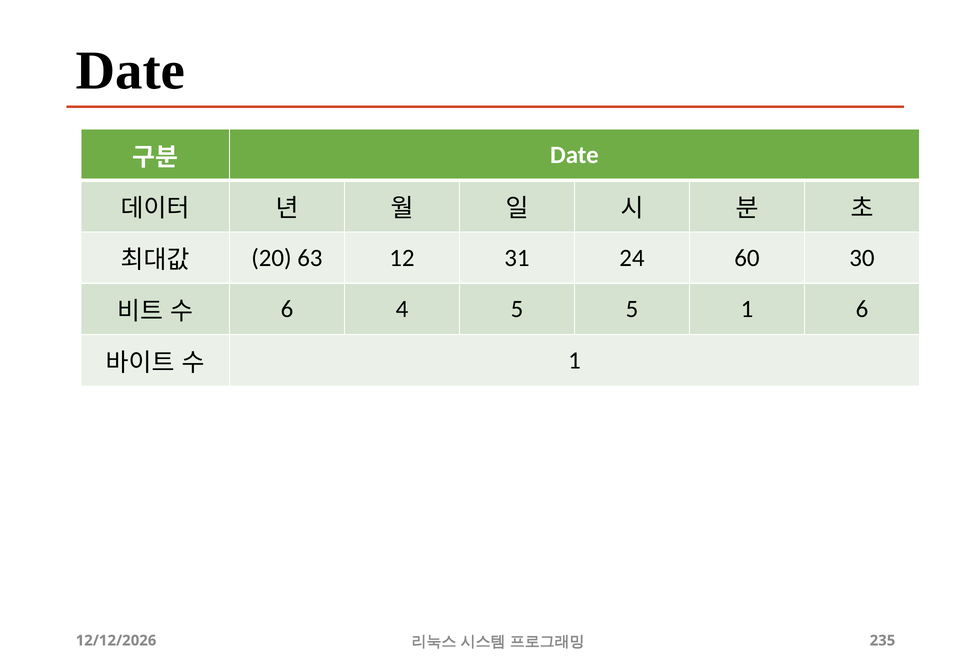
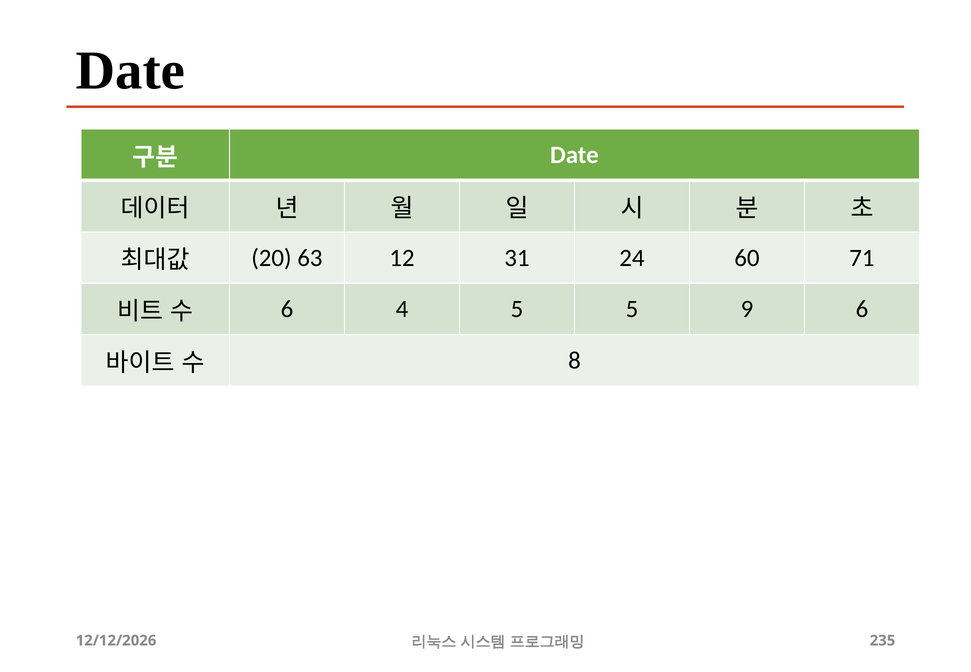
30: 30 -> 71
5 1: 1 -> 9
1 at (574, 361): 1 -> 8
